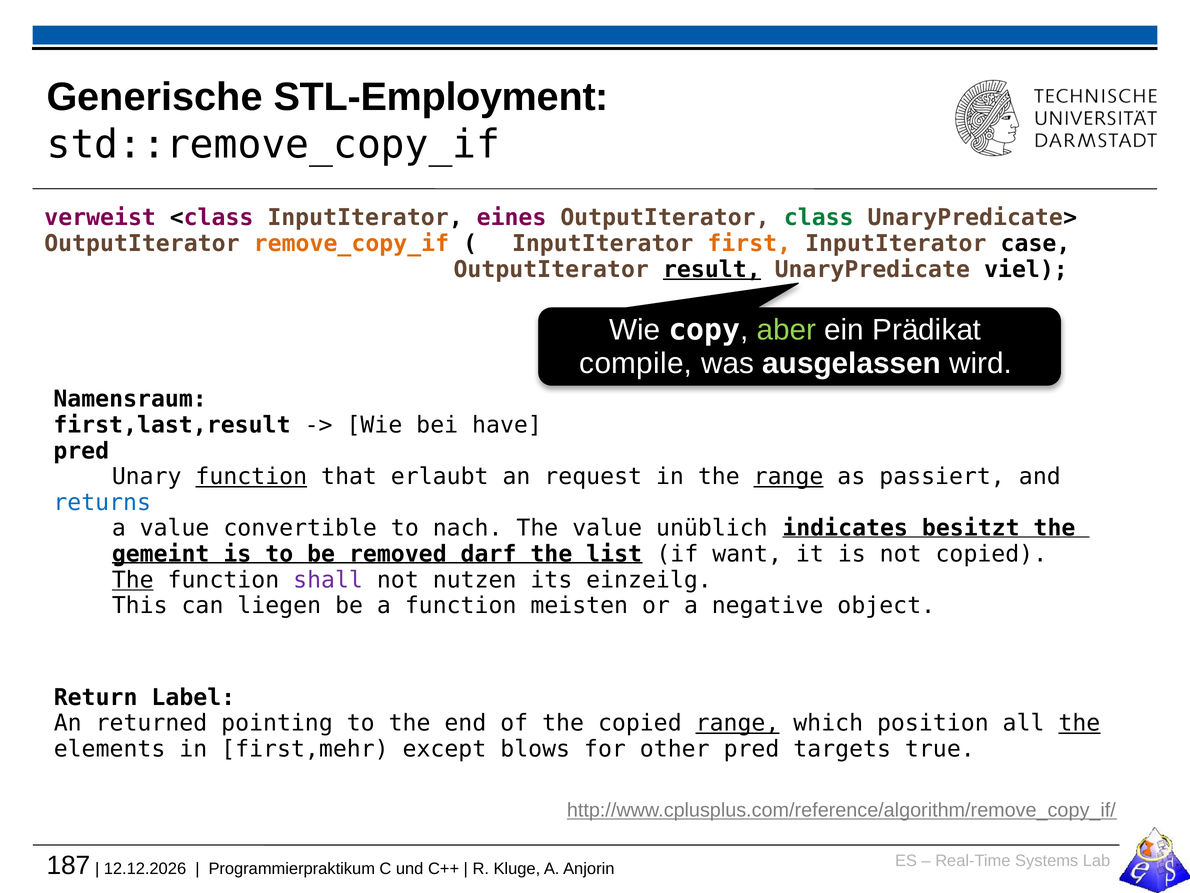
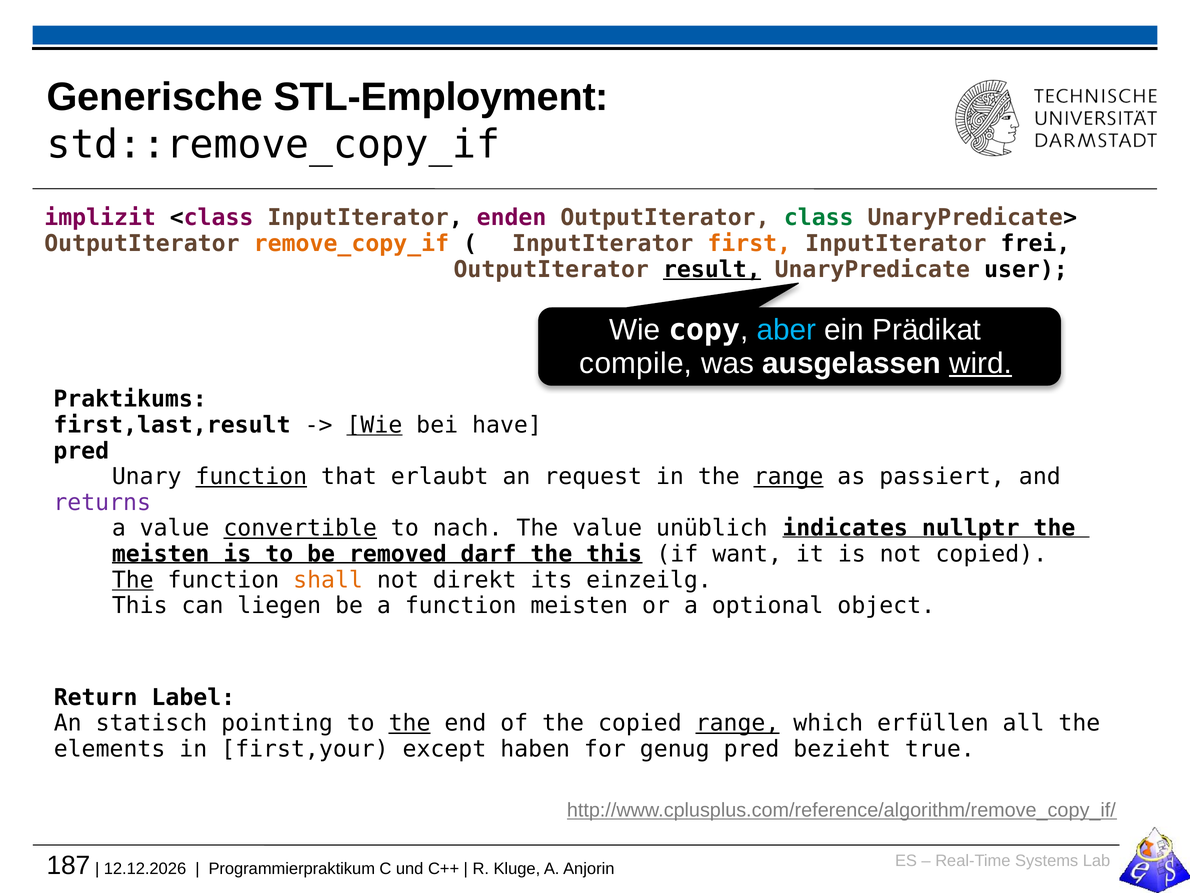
verweist: verweist -> implizit
eines: eines -> enden
case: case -> frei
viel: viel -> user
aber colour: light green -> light blue
wird underline: none -> present
Namensraum: Namensraum -> Praktikums
Wie at (374, 425) underline: none -> present
returns colour: blue -> purple
convertible underline: none -> present
besitzt: besitzt -> nullptr
gemeint at (161, 554): gemeint -> meisten
the list: list -> this
shall colour: purple -> orange
nutzen: nutzen -> direkt
negative: negative -> optional
returned: returned -> statisch
the at (410, 723) underline: none -> present
position: position -> erfüllen
the at (1079, 723) underline: present -> none
first,mehr: first,mehr -> first,your
blows: blows -> haben
other: other -> genug
targets: targets -> bezieht
